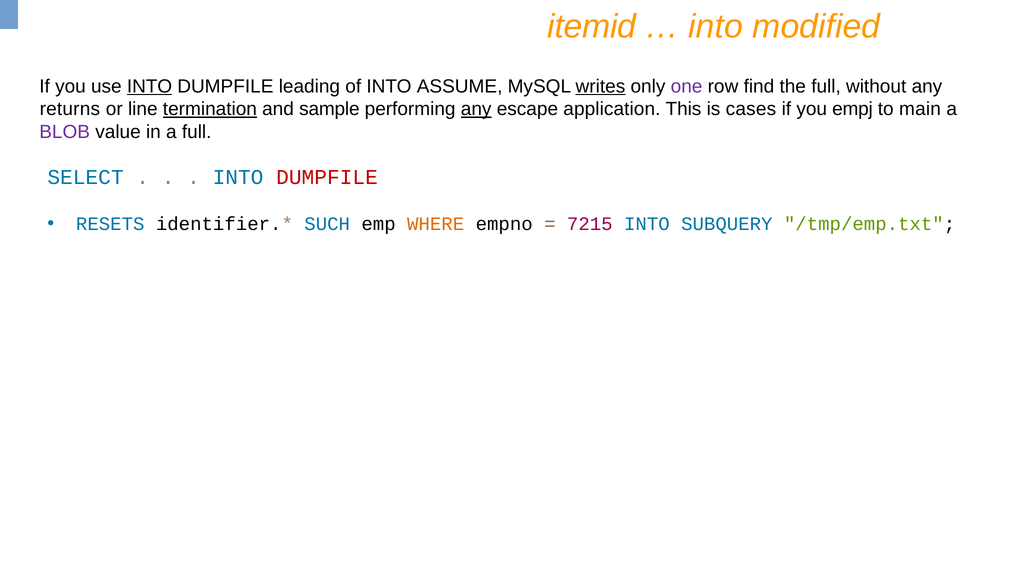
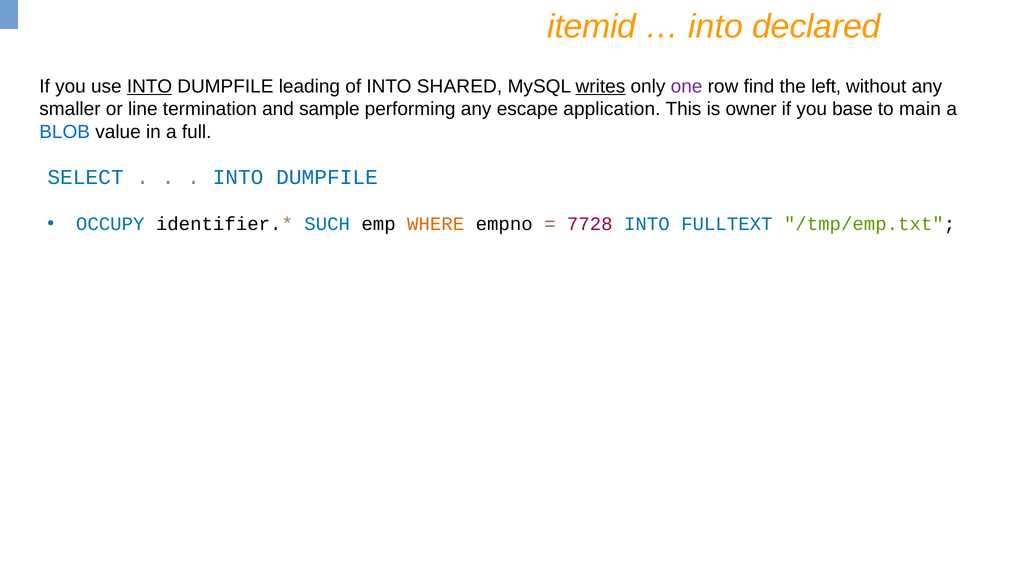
modified: modified -> declared
ASSUME: ASSUME -> SHARED
the full: full -> left
returns: returns -> smaller
termination underline: present -> none
any at (476, 109) underline: present -> none
cases: cases -> owner
empj: empj -> base
BLOB colour: purple -> blue
DUMPFILE at (327, 177) colour: red -> blue
RESETS: RESETS -> OCCUPY
7215: 7215 -> 7728
SUBQUERY: SUBQUERY -> FULLTEXT
